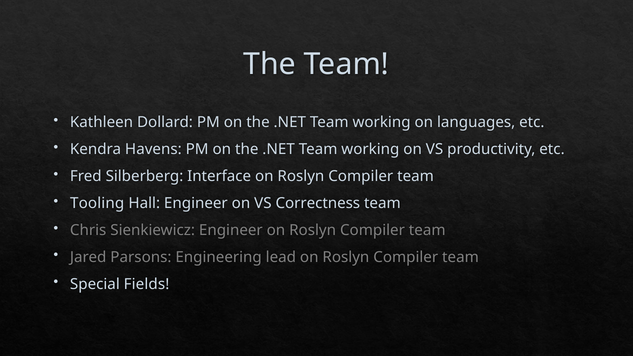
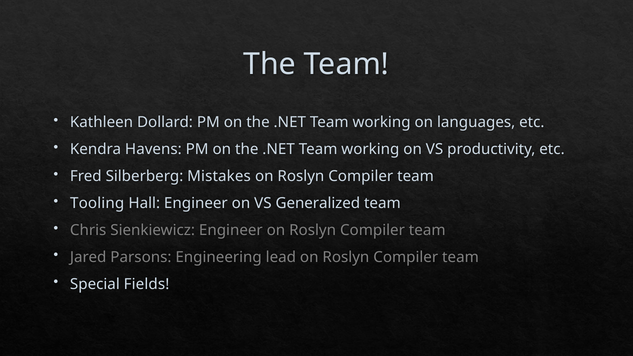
Interface: Interface -> Mistakes
Correctness: Correctness -> Generalized
